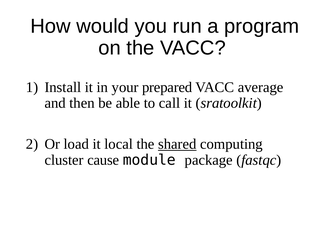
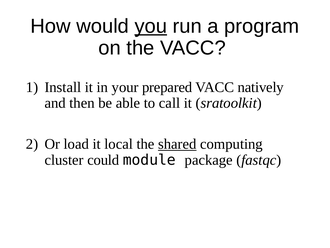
you underline: none -> present
average: average -> natively
cause: cause -> could
